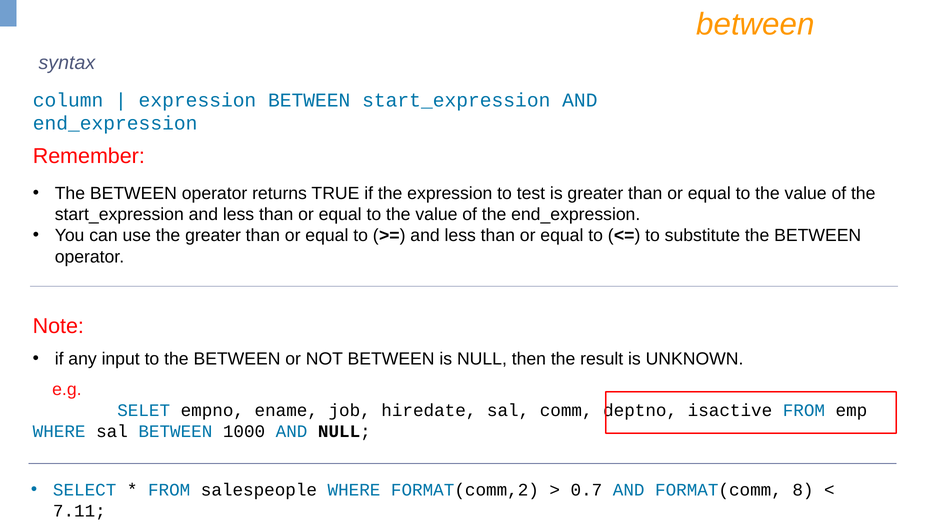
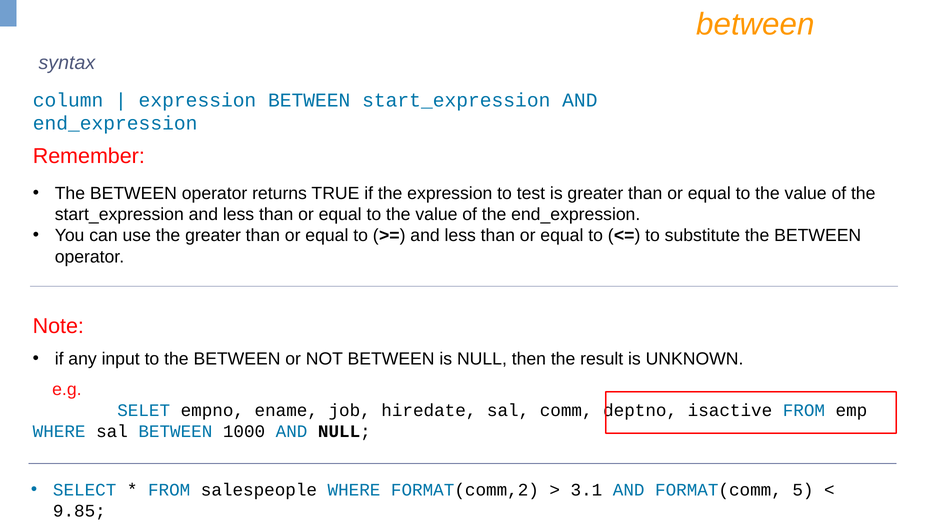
0.7: 0.7 -> 3.1
8: 8 -> 5
7.11: 7.11 -> 9.85
